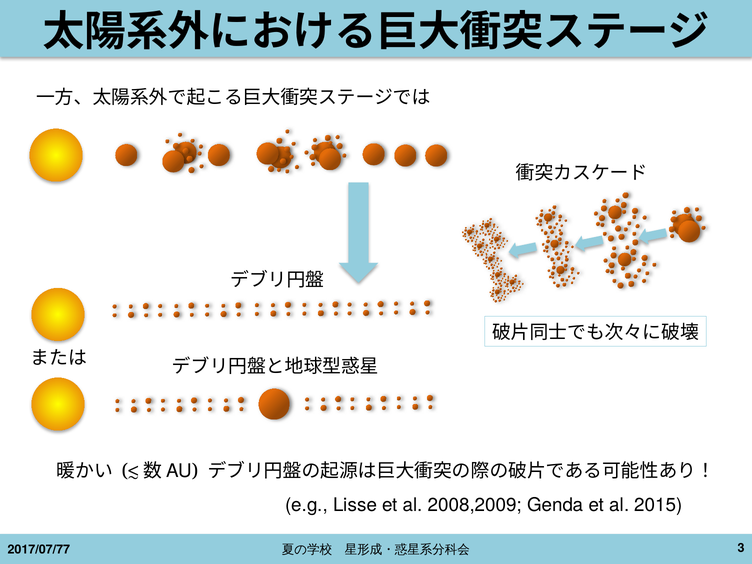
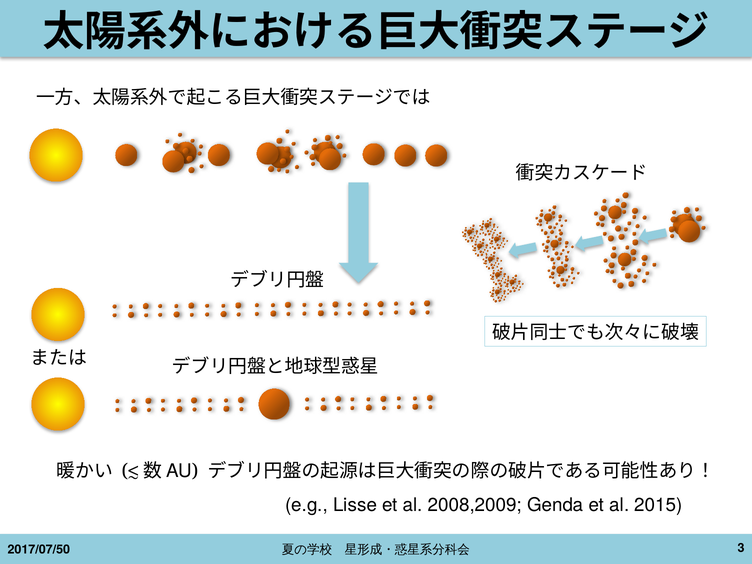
2017/07/77: 2017/07/77 -> 2017/07/50
